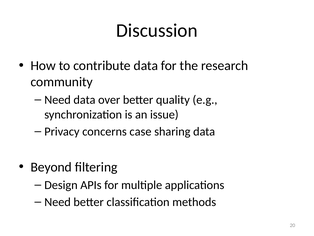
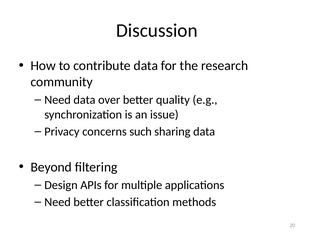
case: case -> such
